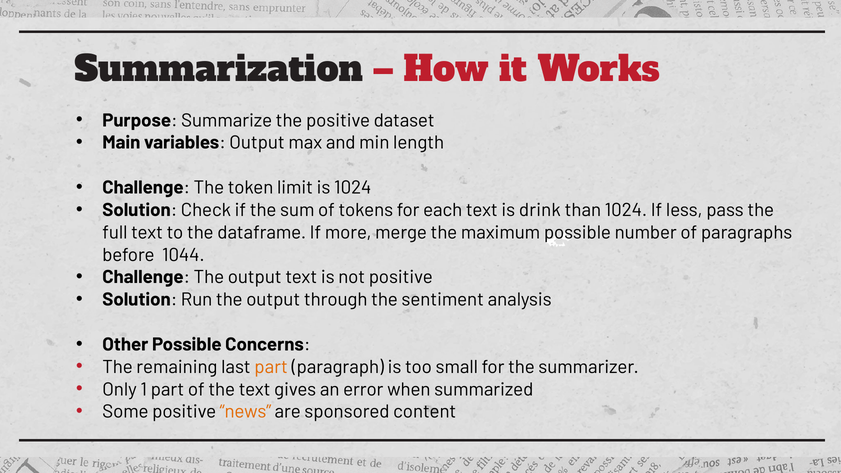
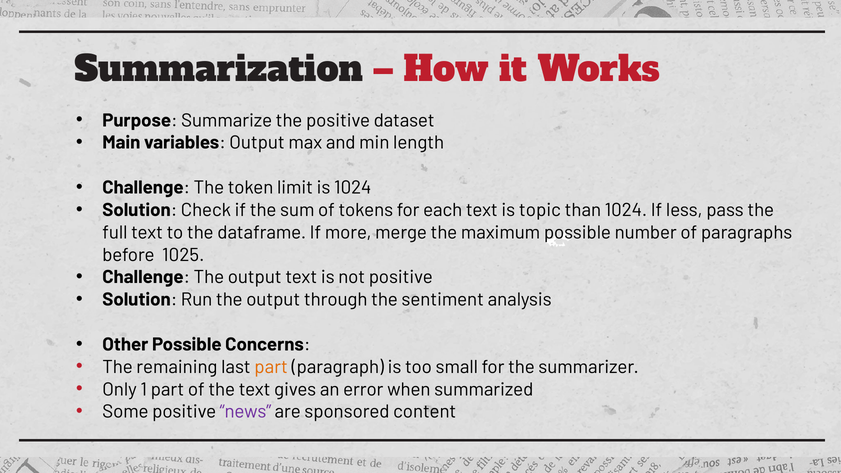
drink: drink -> topic
1044: 1044 -> 1025
news colour: orange -> purple
